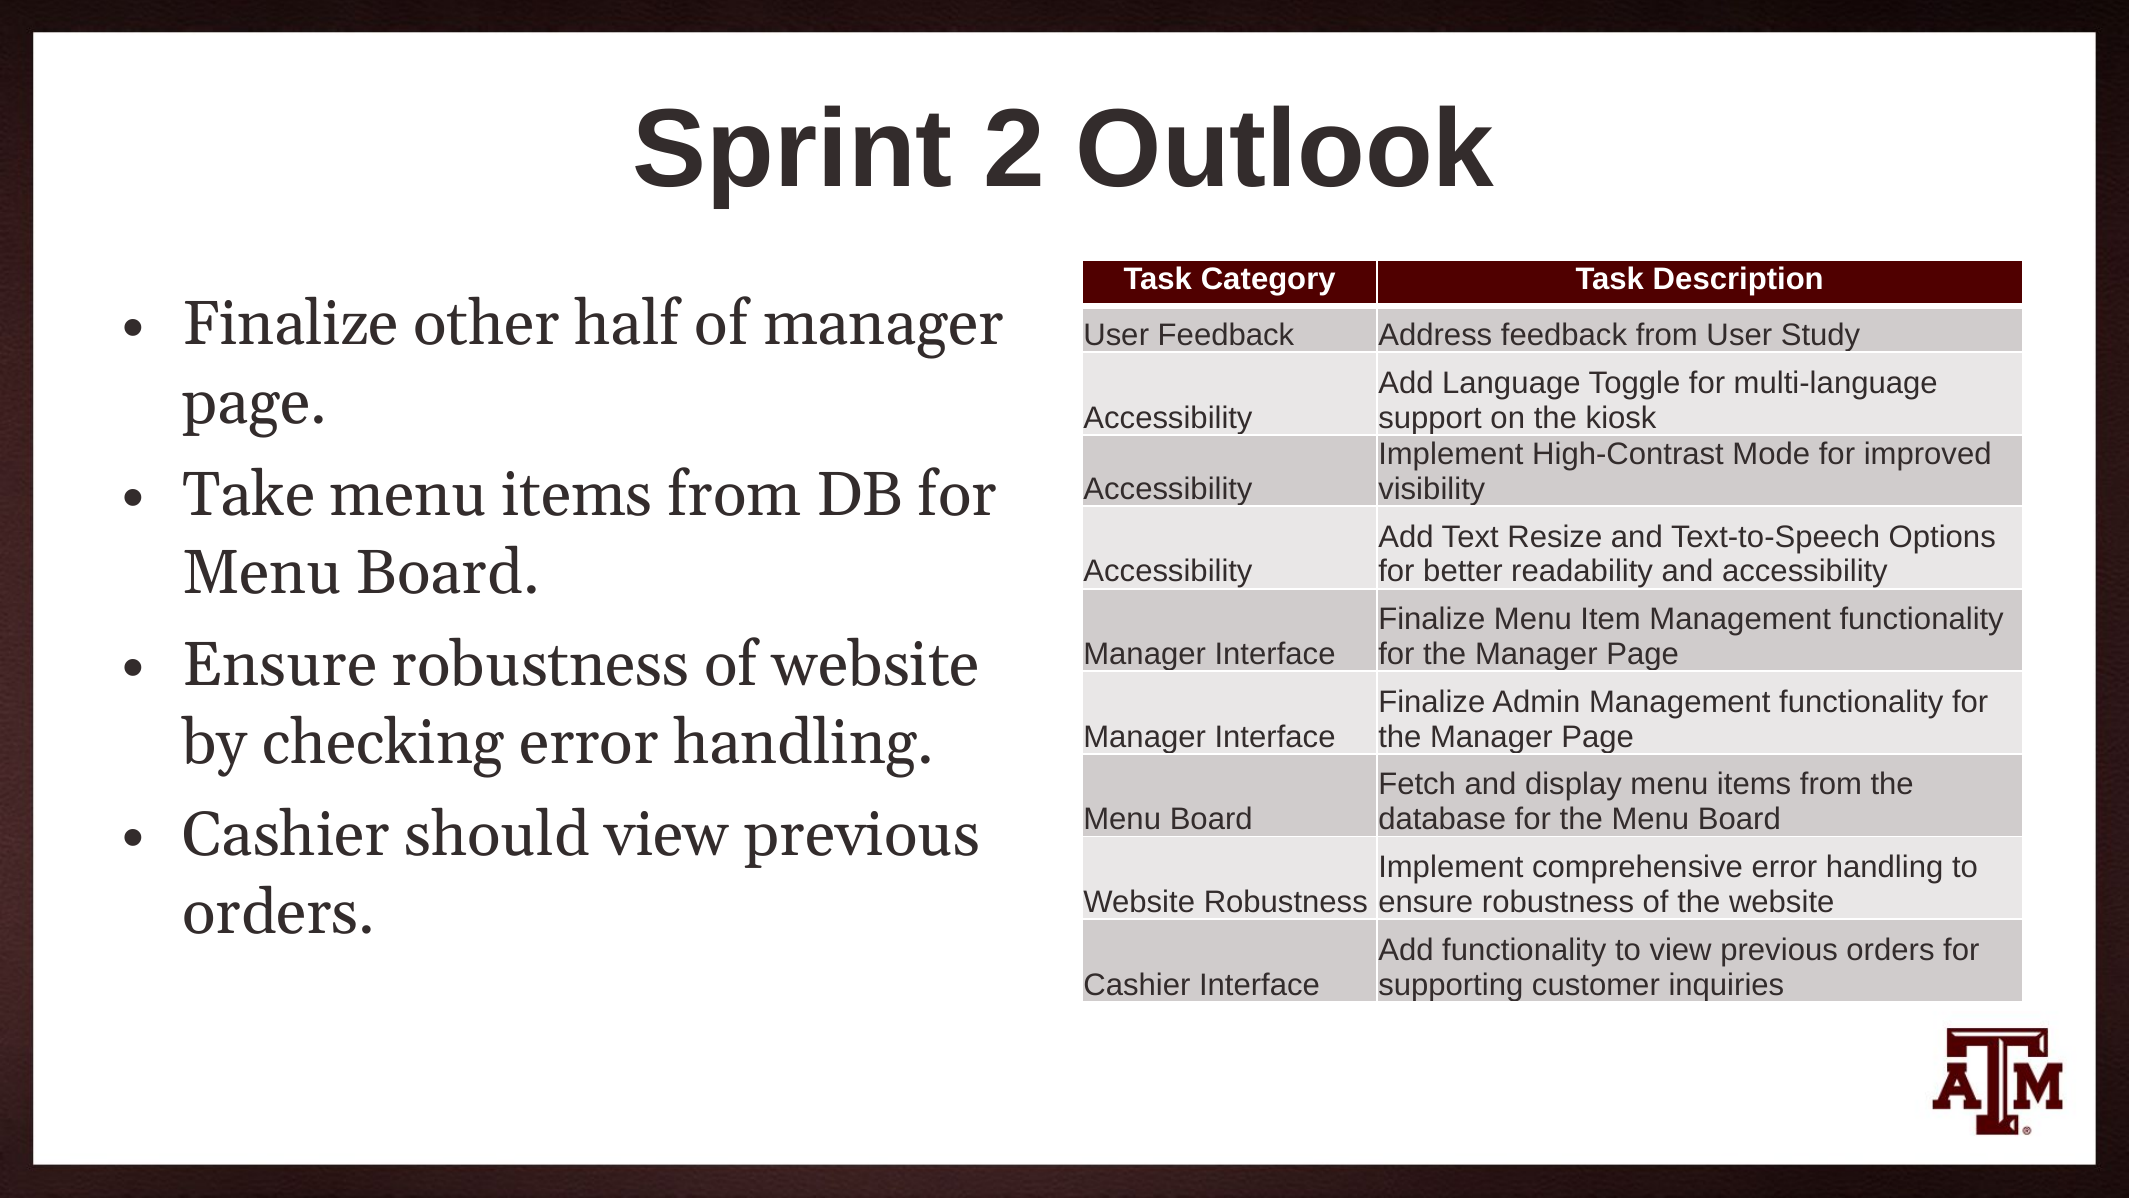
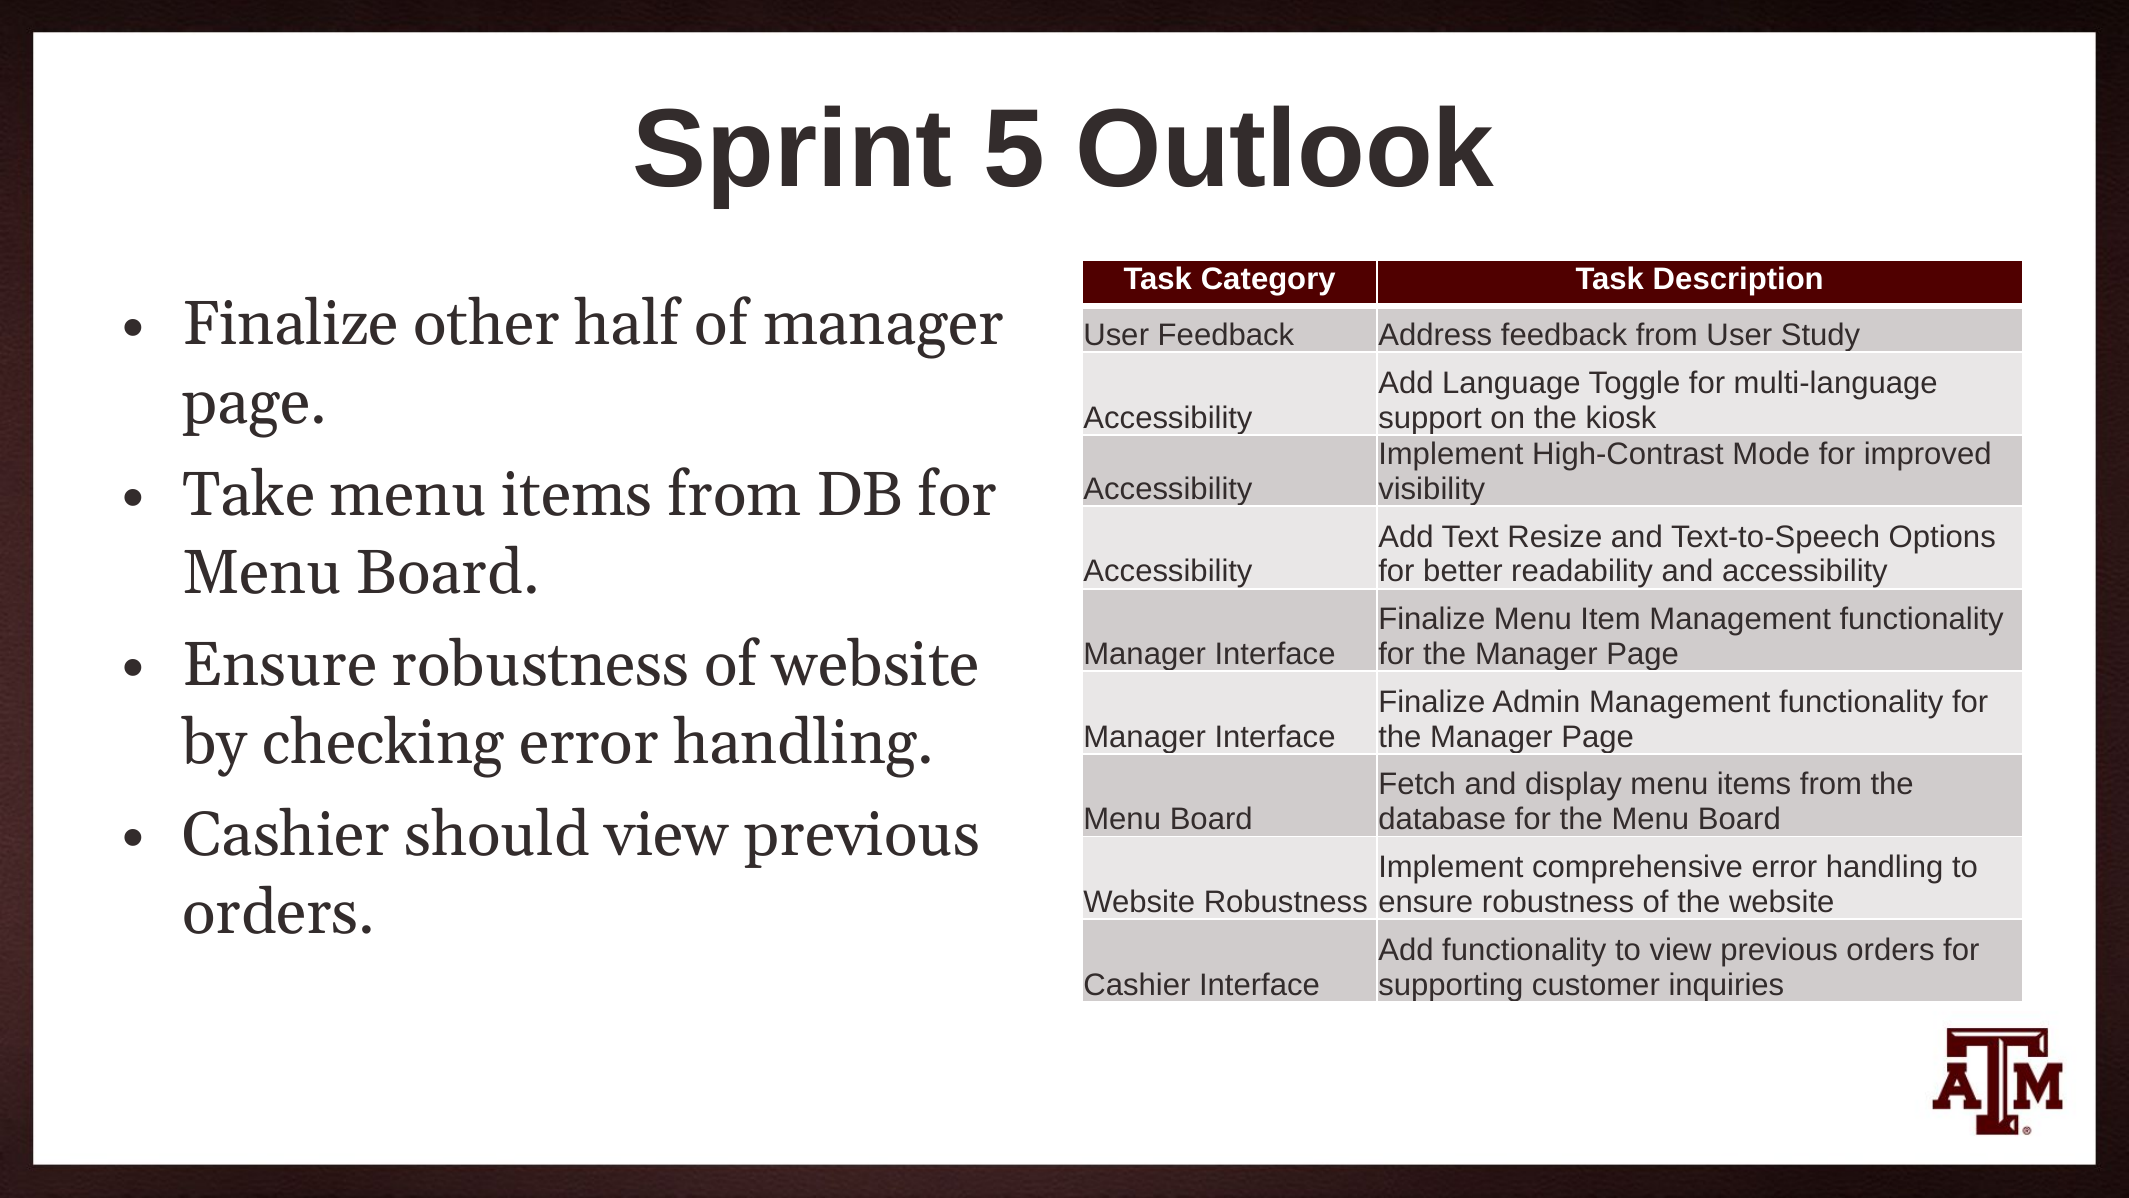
2: 2 -> 5
